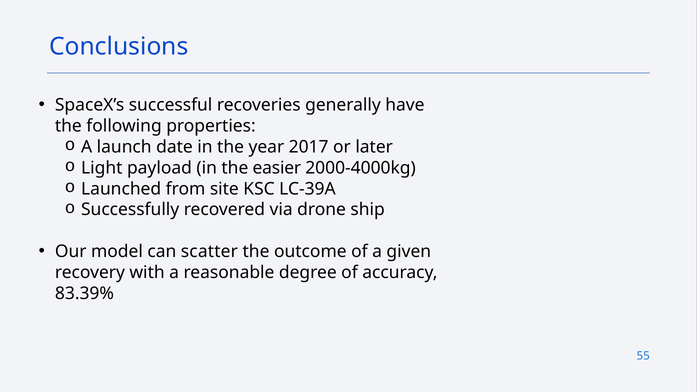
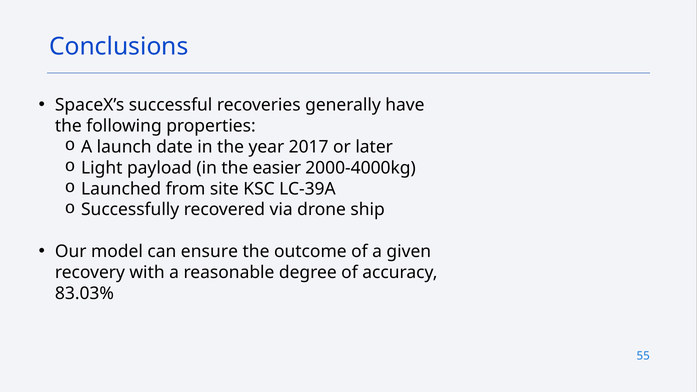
scatter: scatter -> ensure
83.39%: 83.39% -> 83.03%
